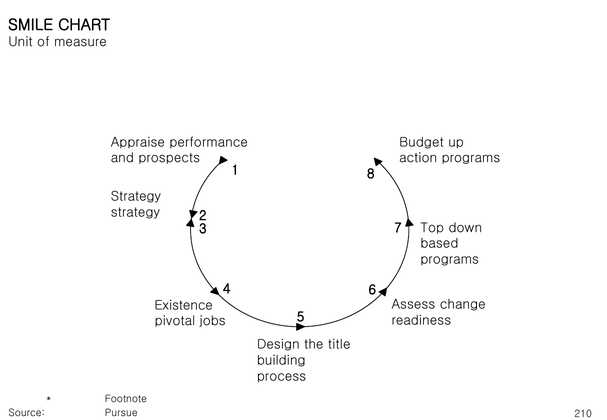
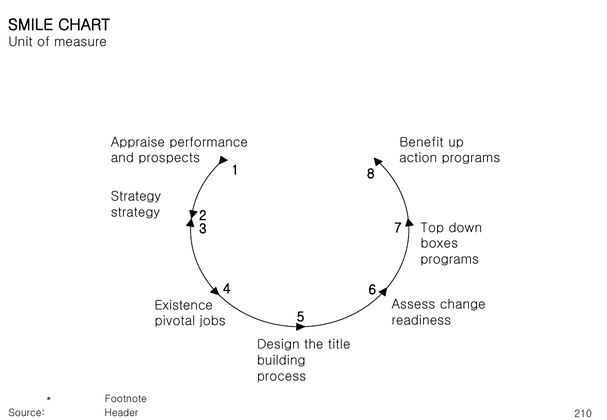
Budget: Budget -> Benefit
based: based -> boxes
Pursue: Pursue -> Header
